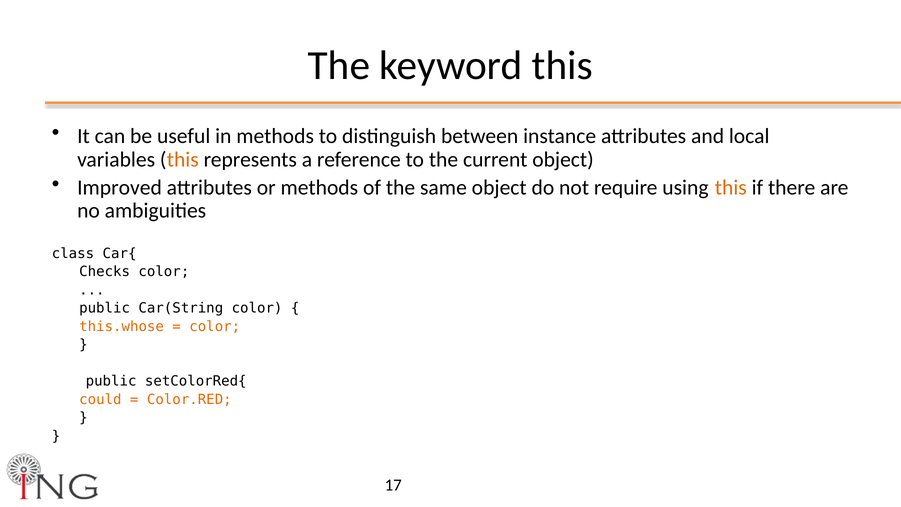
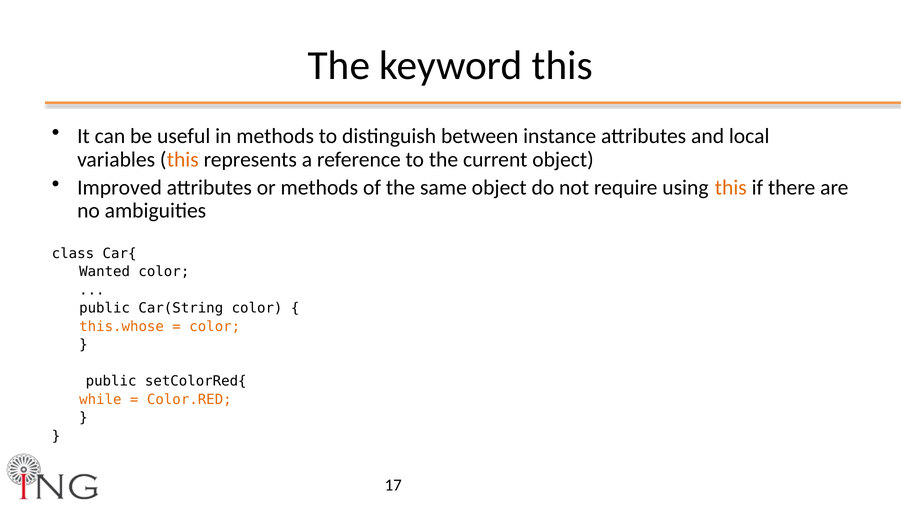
Checks: Checks -> Wanted
could: could -> while
